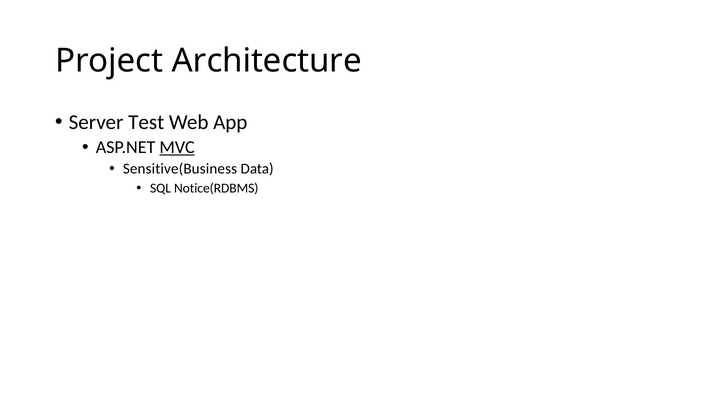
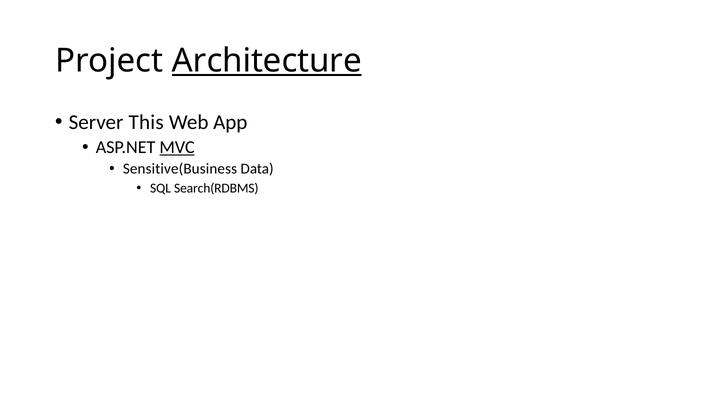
Architecture underline: none -> present
Test: Test -> This
Notice(RDBMS: Notice(RDBMS -> Search(RDBMS
